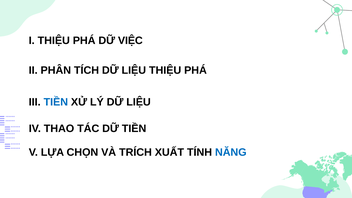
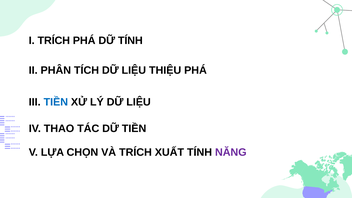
I THIỆU: THIỆU -> TRÍCH
DỮ VIỆC: VIỆC -> TÍNH
NĂNG colour: blue -> purple
